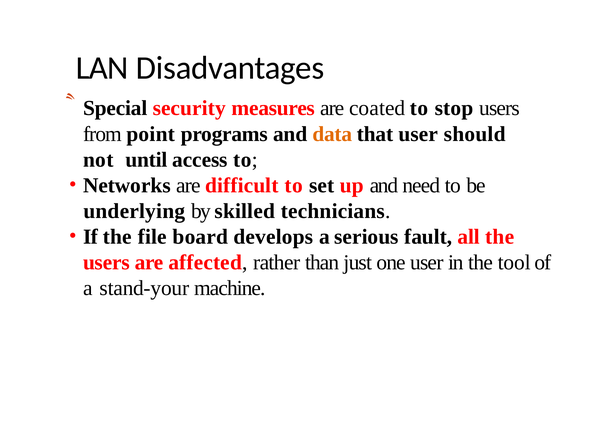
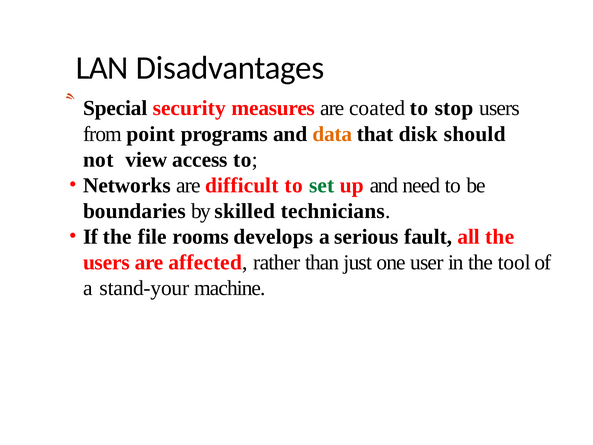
that user: user -> disk
until: until -> view
set colour: black -> green
underlying: underlying -> boundaries
board: board -> rooms
